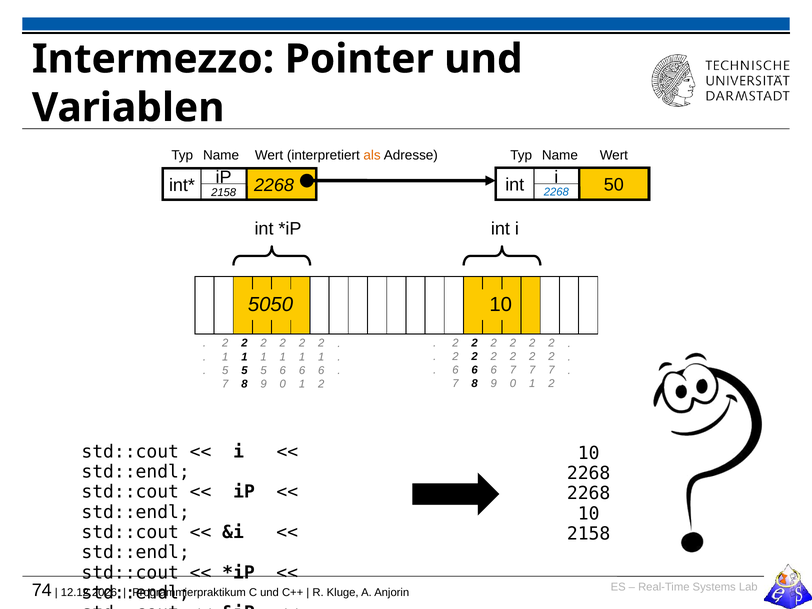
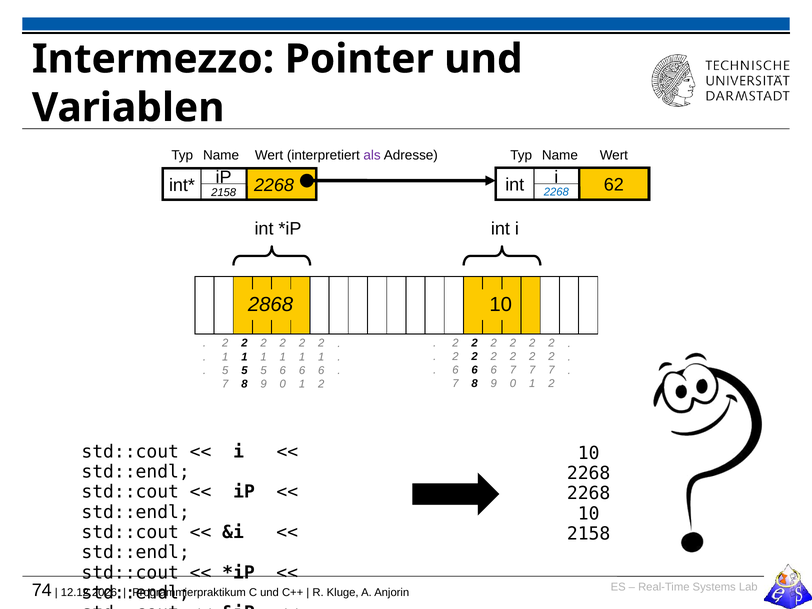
als colour: orange -> purple
50: 50 -> 62
5050: 5050 -> 2868
